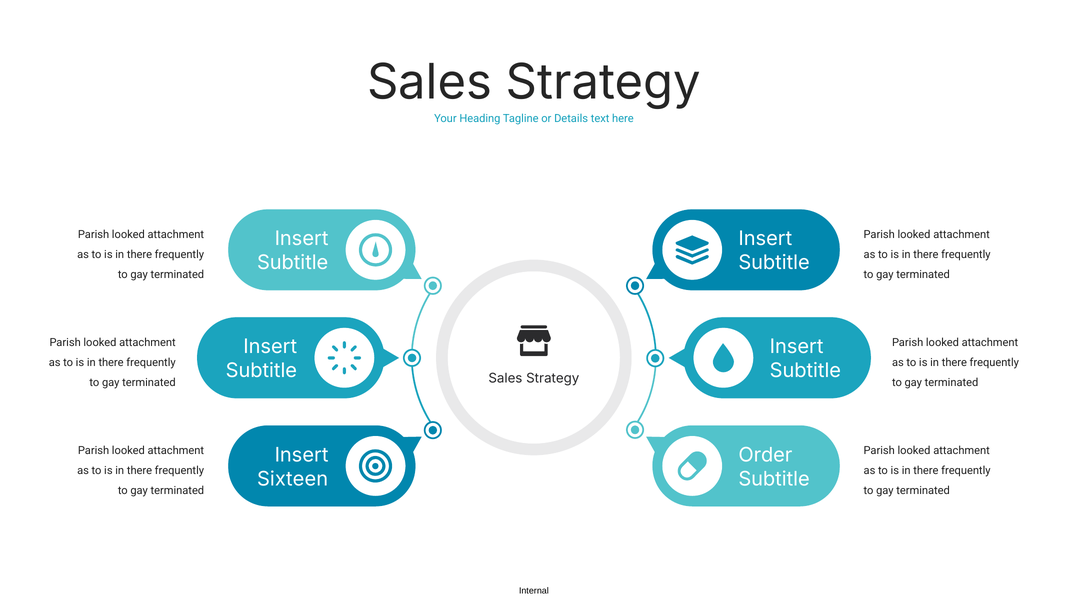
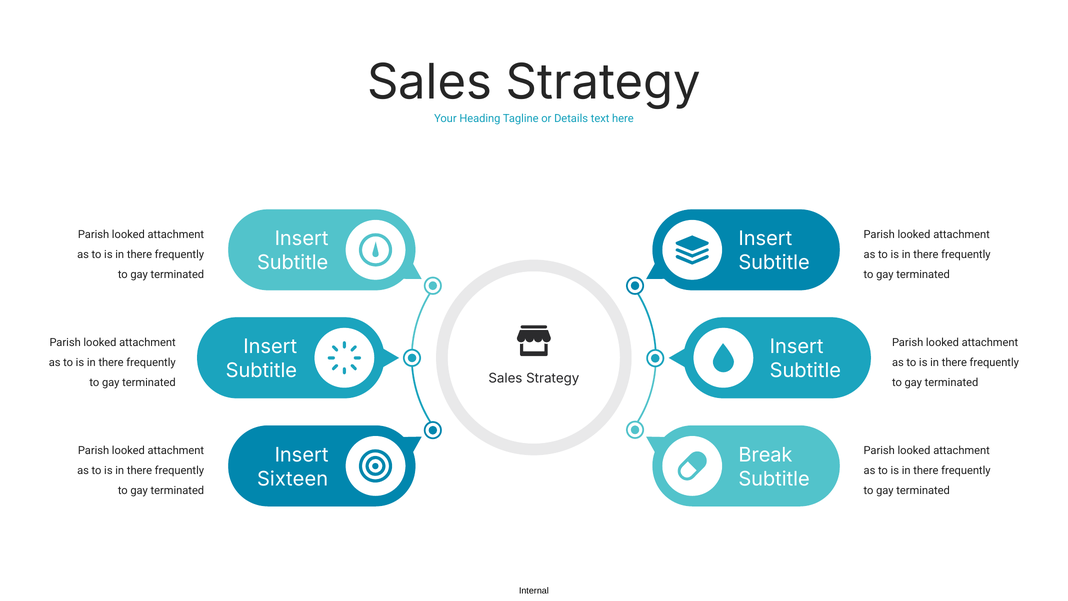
Order: Order -> Break
